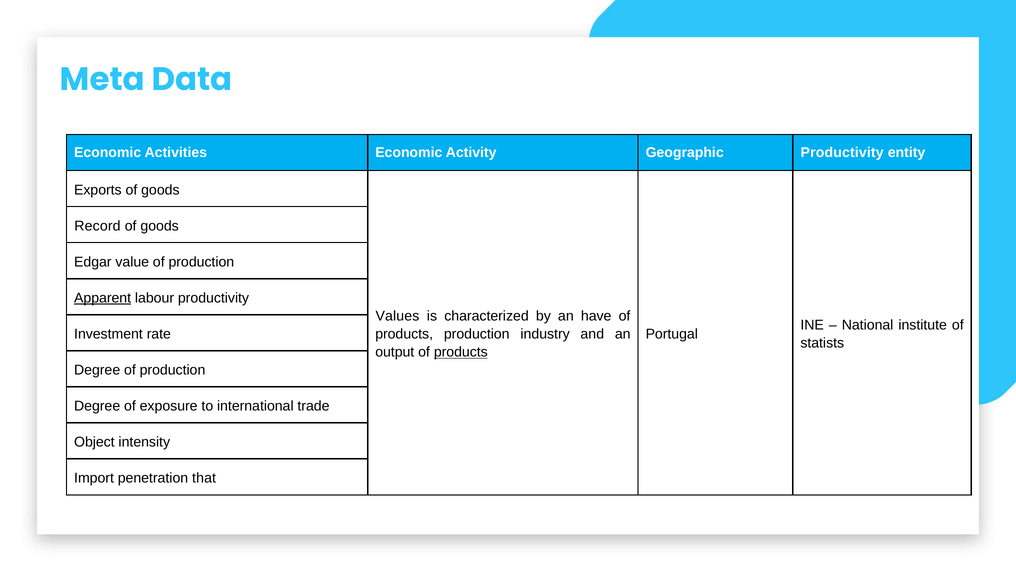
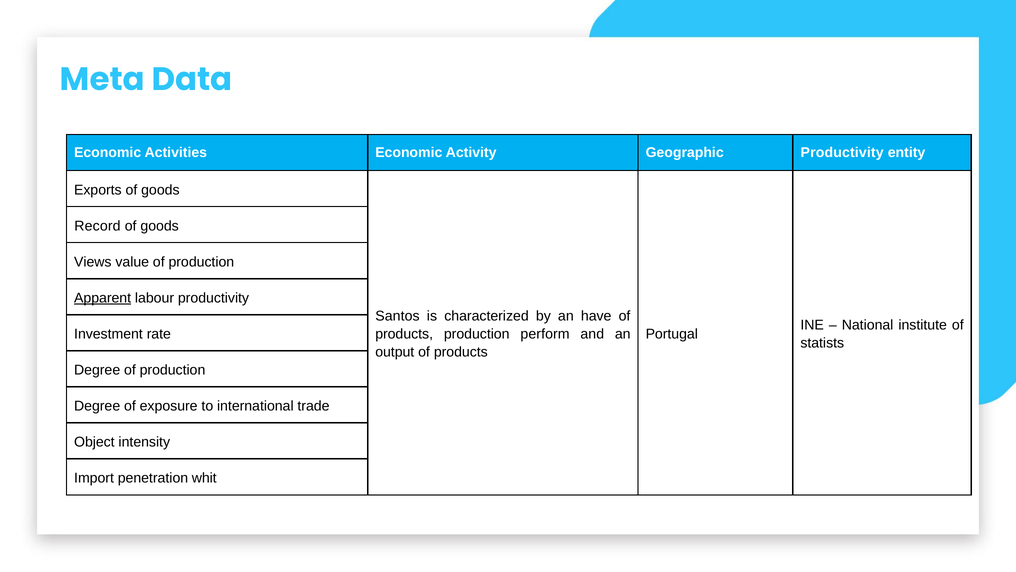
Edgar: Edgar -> Views
Values: Values -> Santos
industry: industry -> perform
products at (461, 352) underline: present -> none
that: that -> whit
